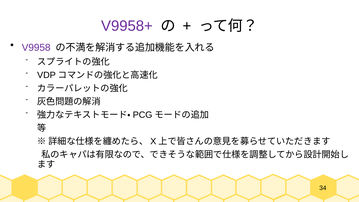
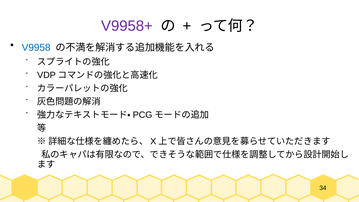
V9958 colour: purple -> blue
